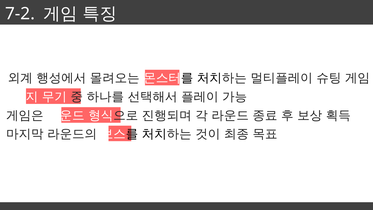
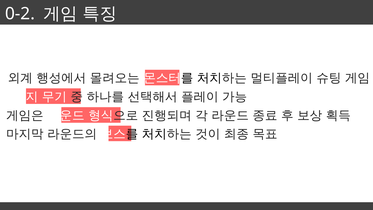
7-2: 7-2 -> 0-2
